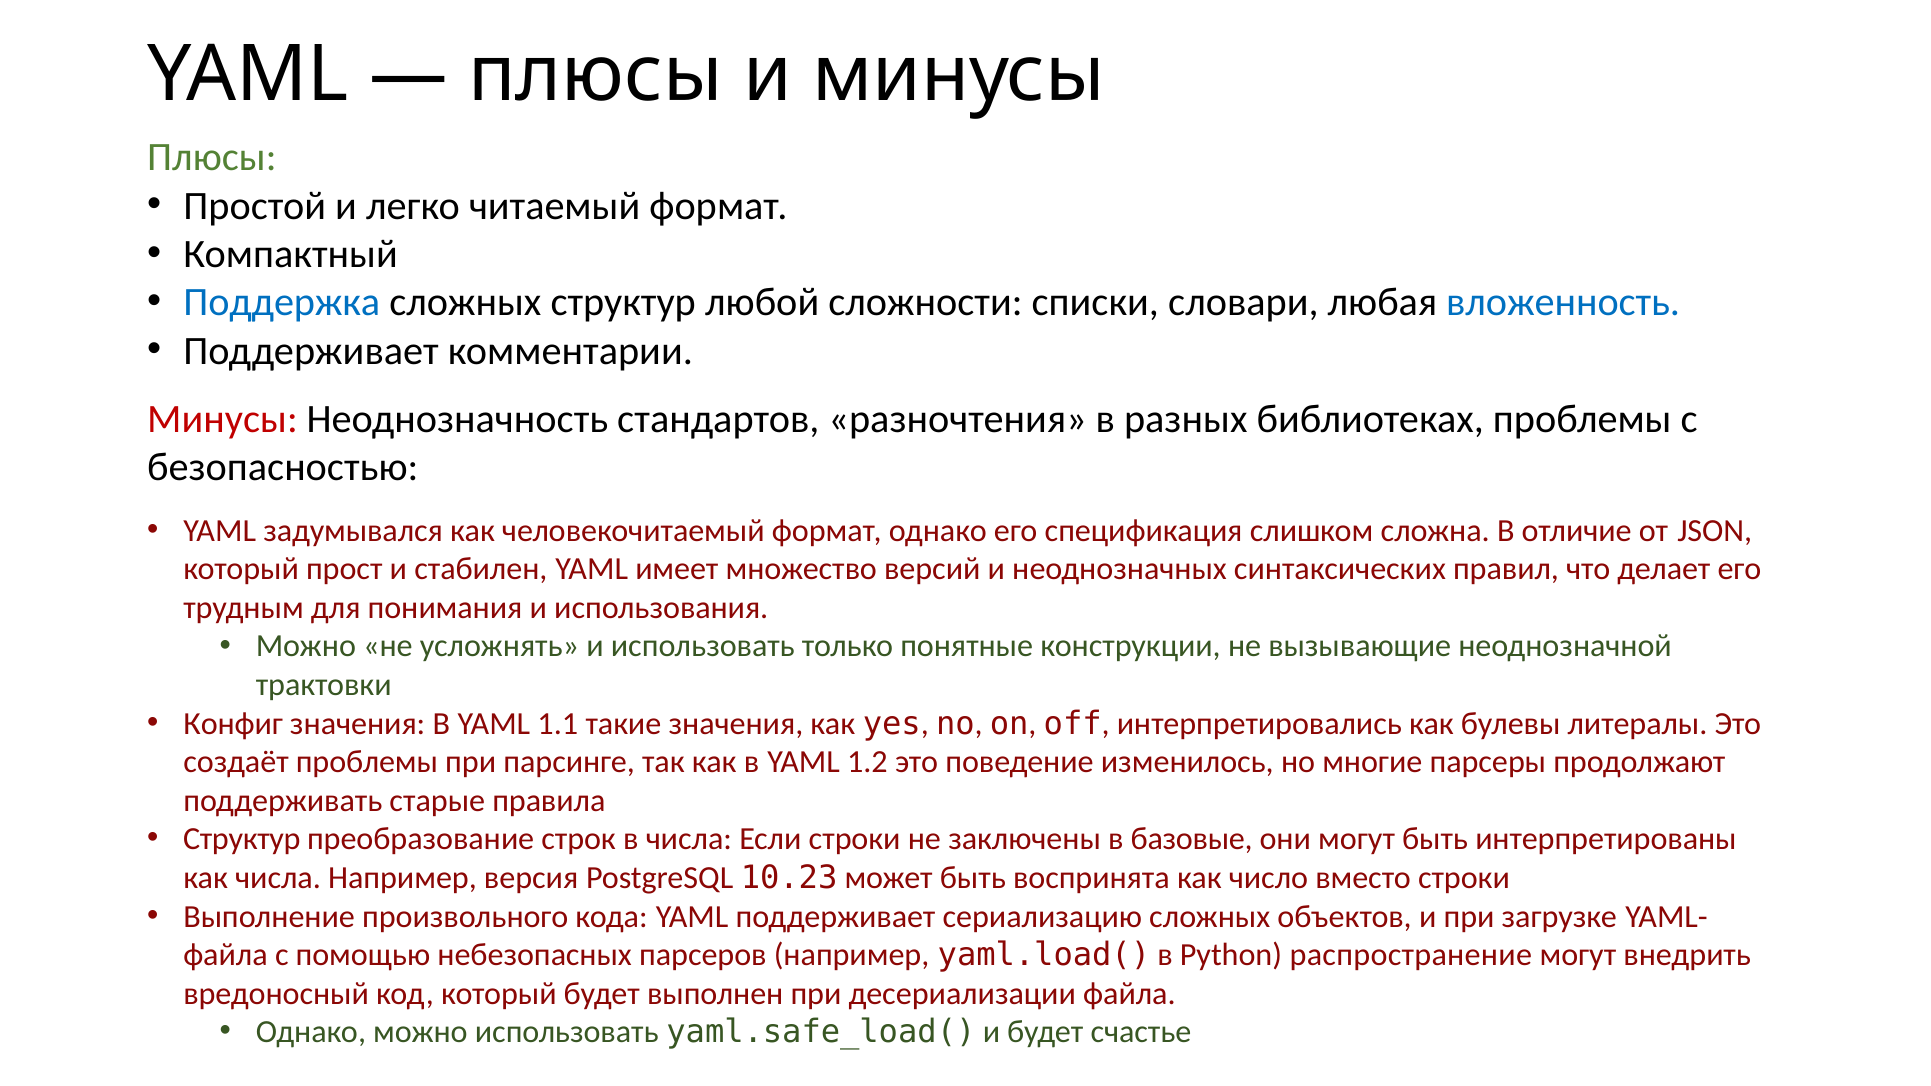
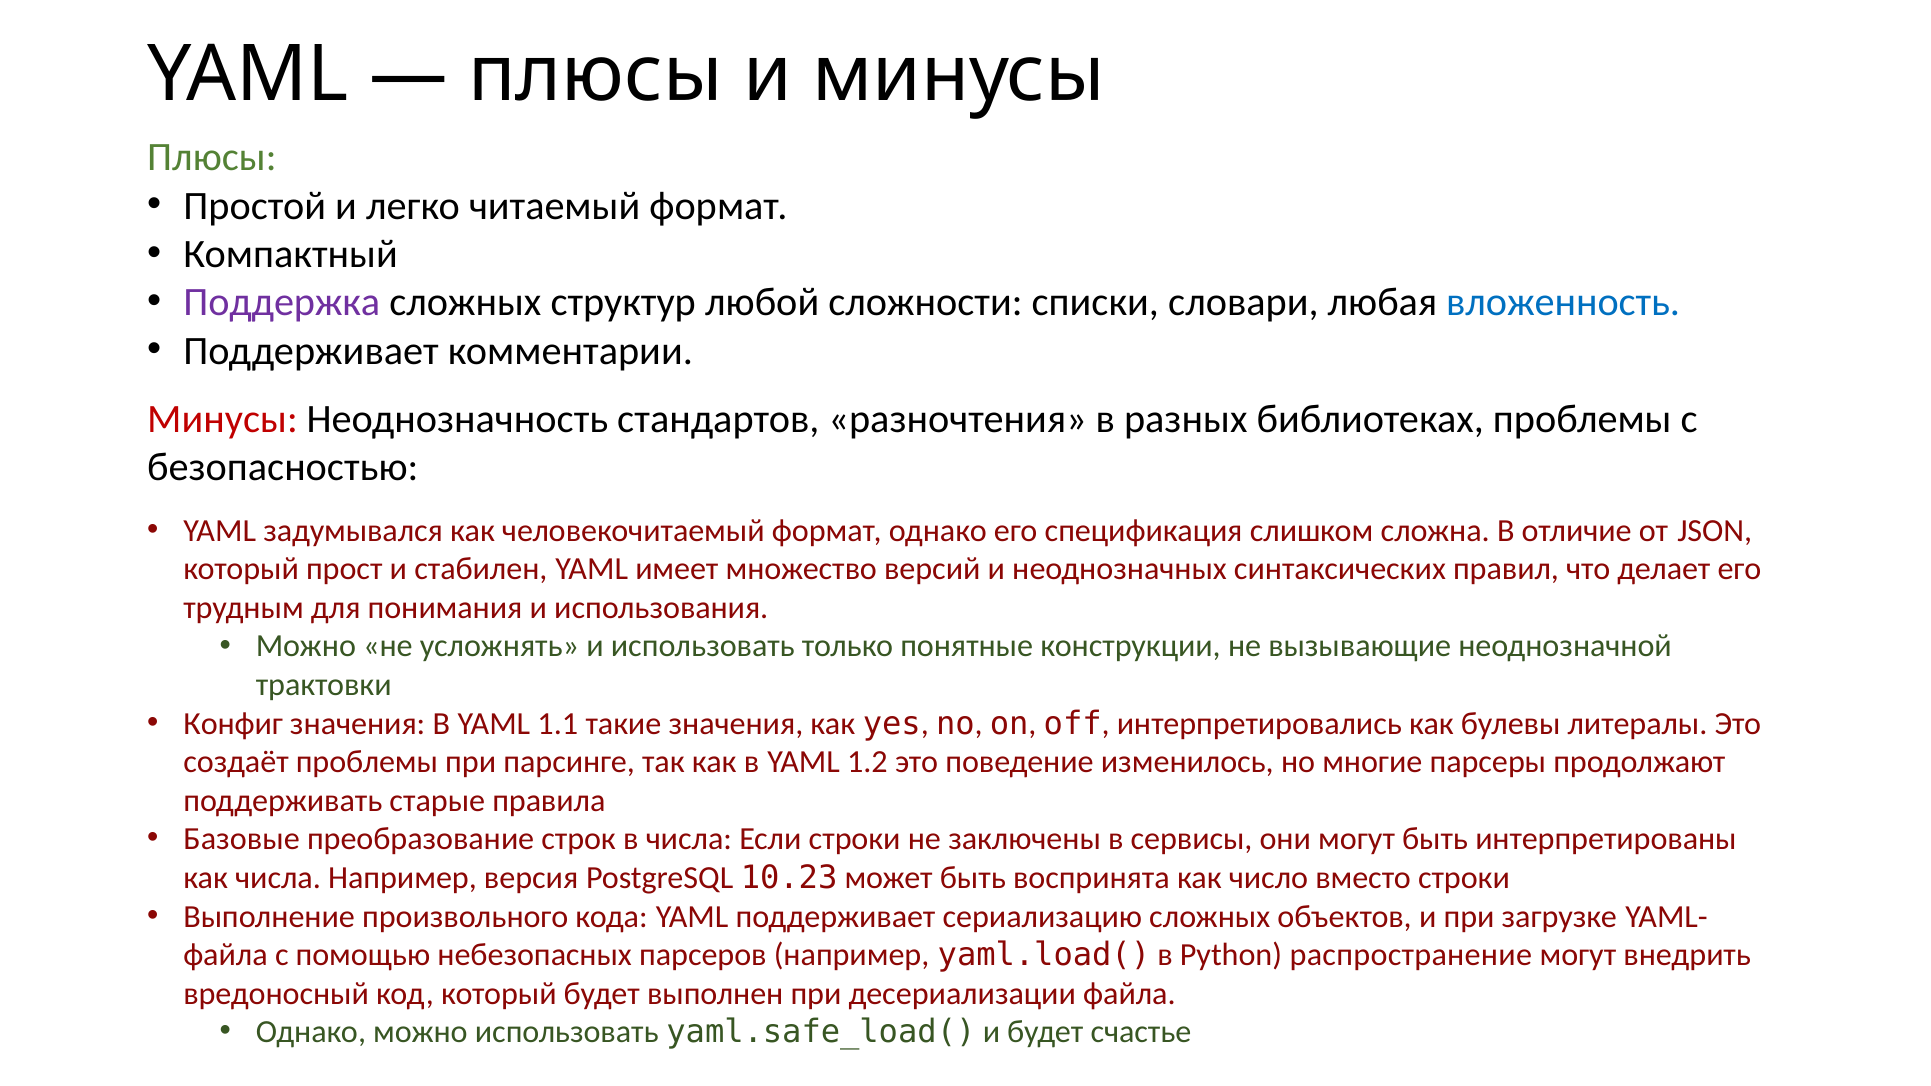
Поддержка colour: blue -> purple
Структур at (242, 839): Структур -> Базовые
базовые: базовые -> сервисы
